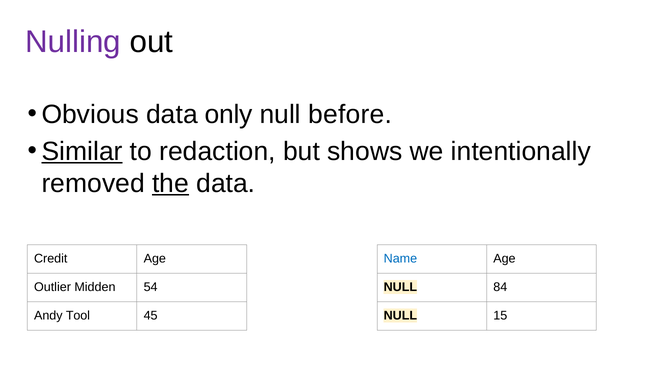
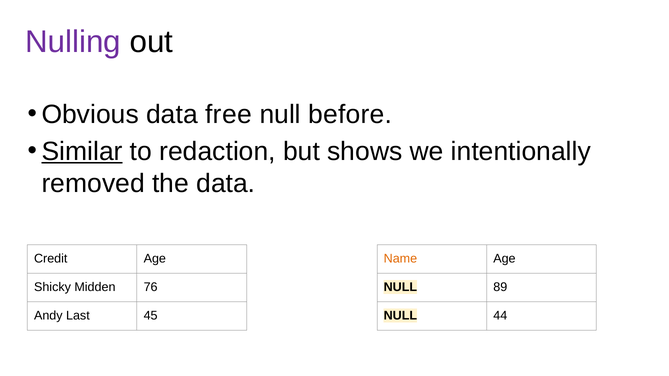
only: only -> free
the underline: present -> none
Name colour: blue -> orange
Outlier: Outlier -> Shicky
54: 54 -> 76
84: 84 -> 89
Tool: Tool -> Last
15: 15 -> 44
